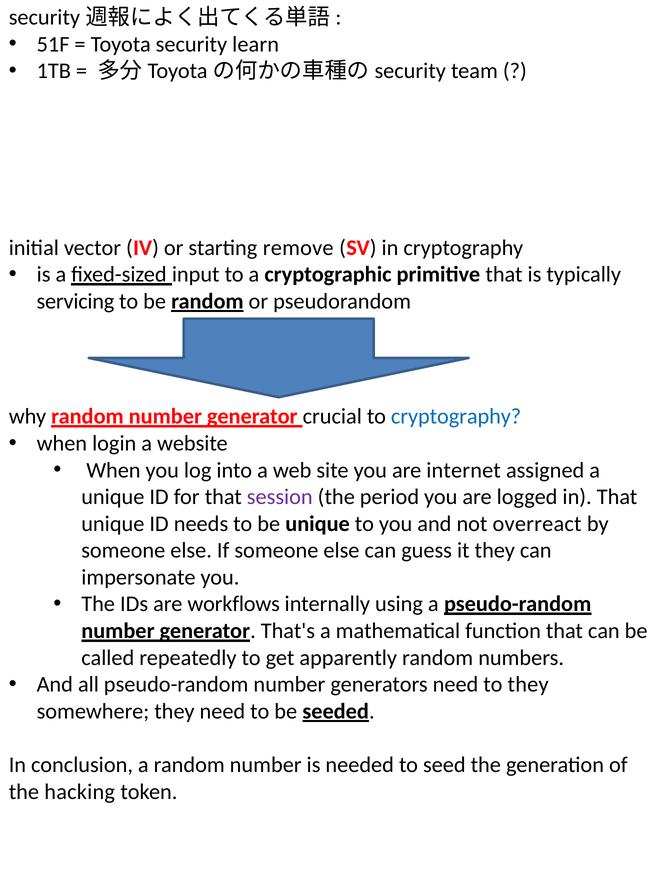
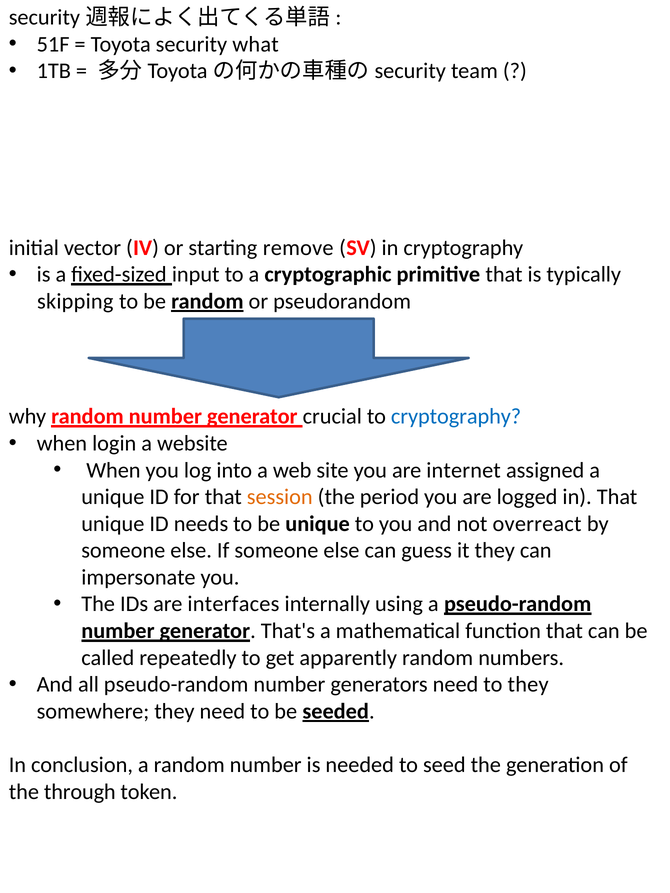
learn: learn -> what
servicing: servicing -> skipping
session colour: purple -> orange
workflows: workflows -> interfaces
hacking: hacking -> through
